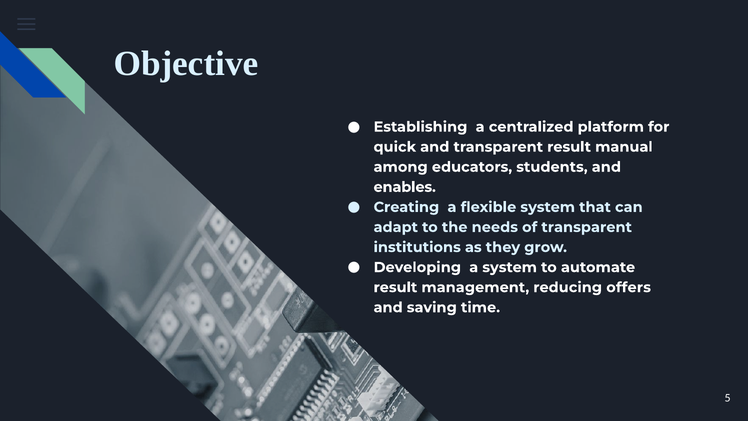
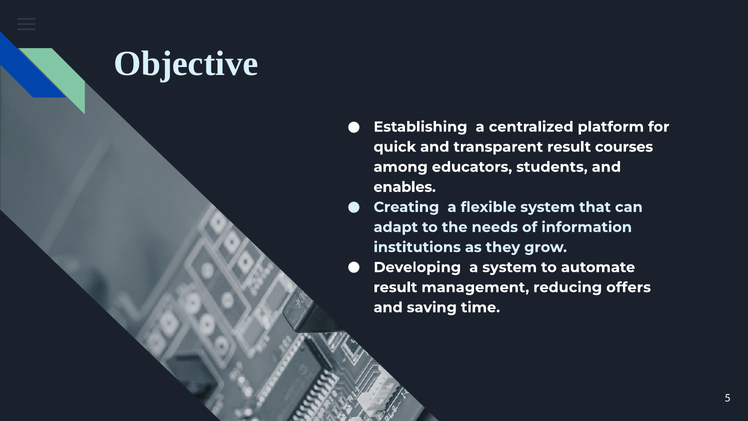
manual: manual -> courses
of transparent: transparent -> information
